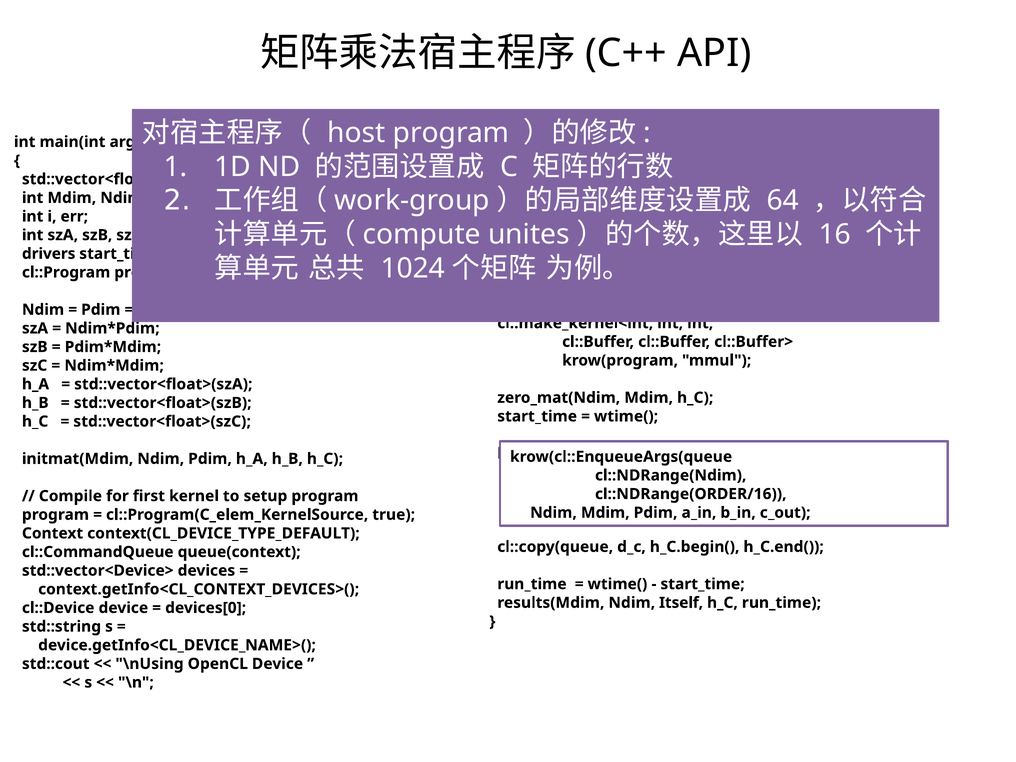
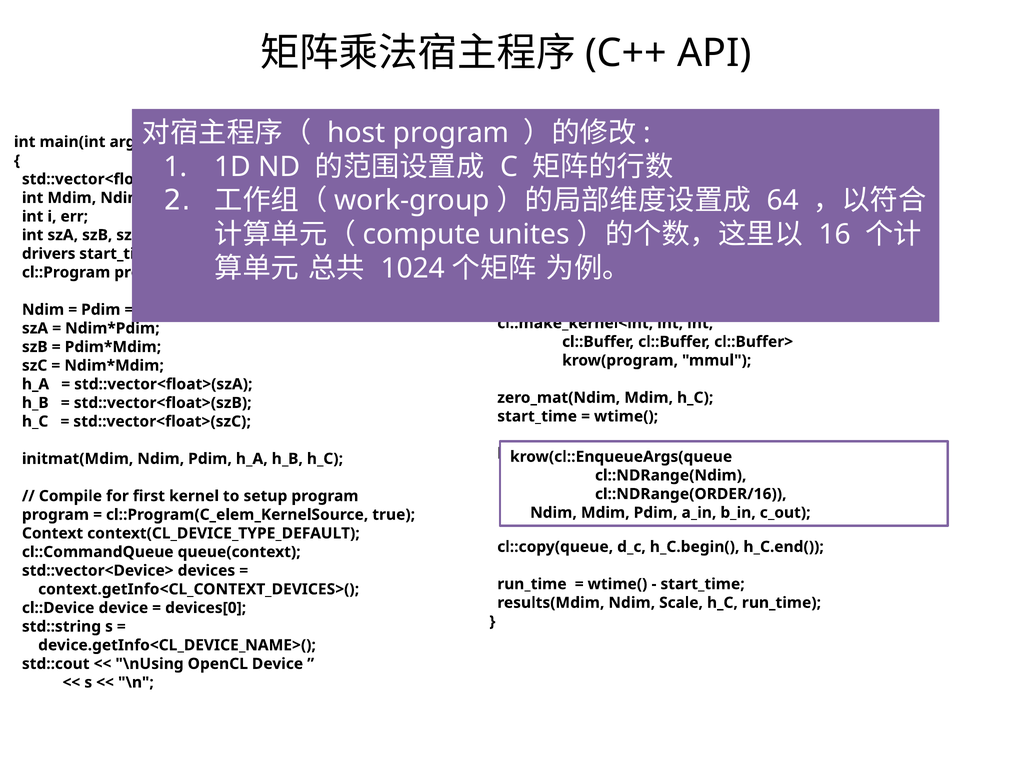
Itself: Itself -> Scale
